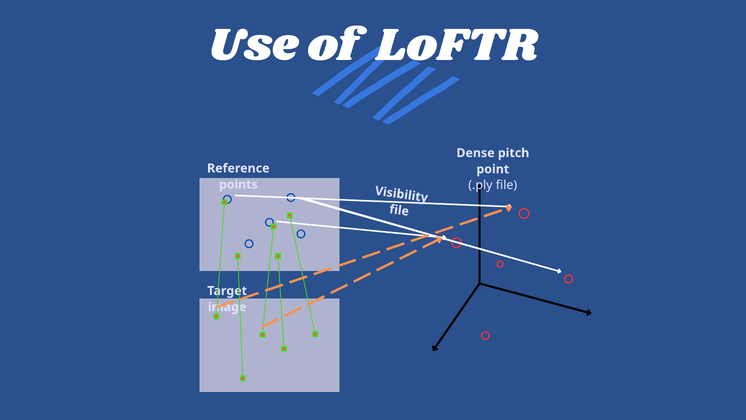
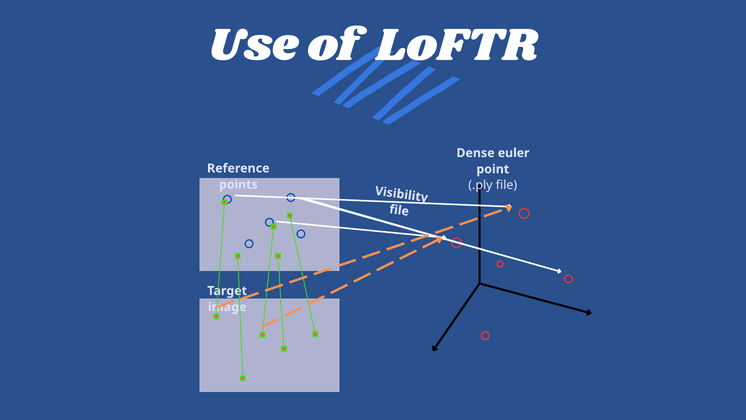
pitch: pitch -> euler
